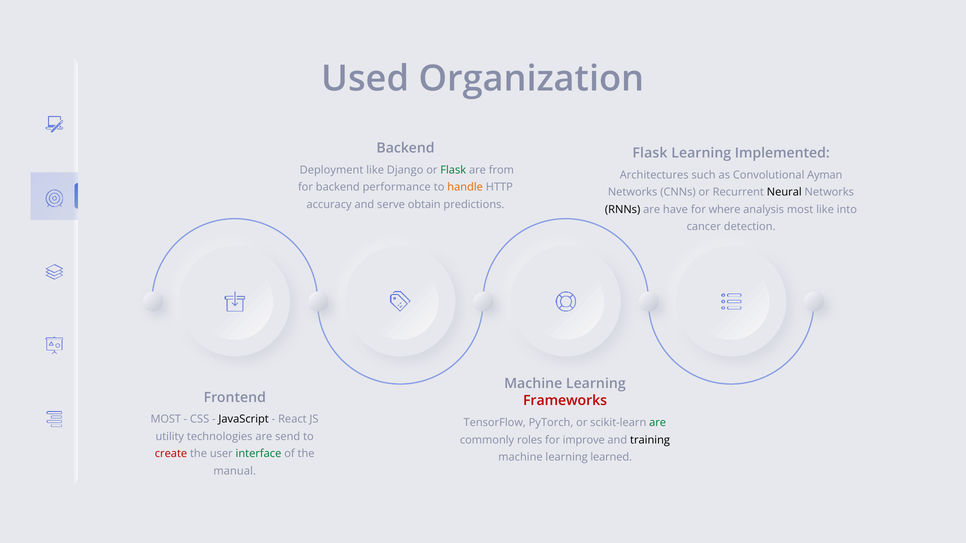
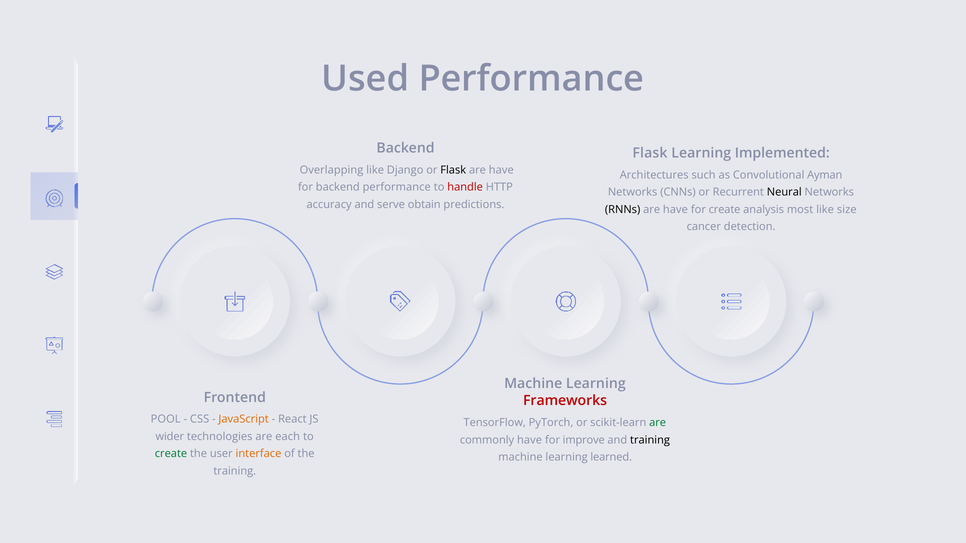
Used Organization: Organization -> Performance
Deployment: Deployment -> Overlapping
Flask at (453, 170) colour: green -> black
from at (501, 170): from -> have
handle colour: orange -> red
for where: where -> create
into: into -> size
MOST at (166, 420): MOST -> POOL
JavaScript colour: black -> orange
utility: utility -> wider
send: send -> each
commonly roles: roles -> have
create at (171, 454) colour: red -> green
interface colour: green -> orange
manual at (235, 471): manual -> training
